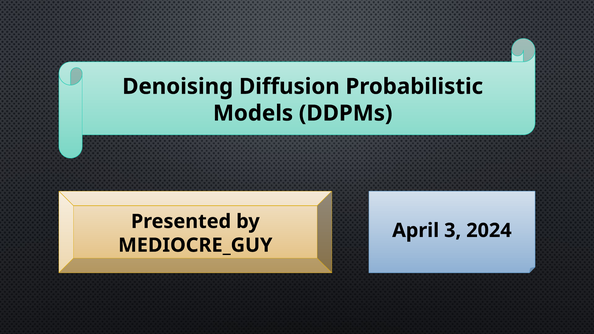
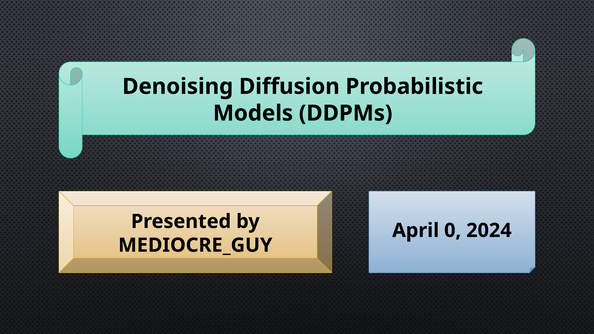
3: 3 -> 0
